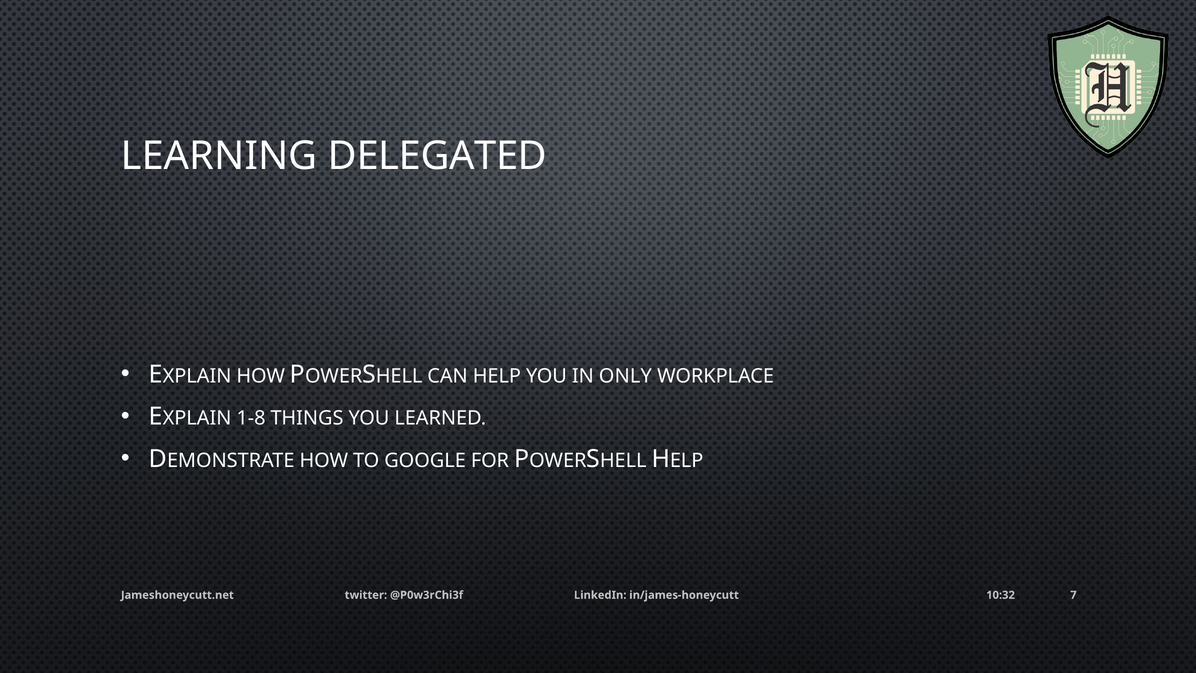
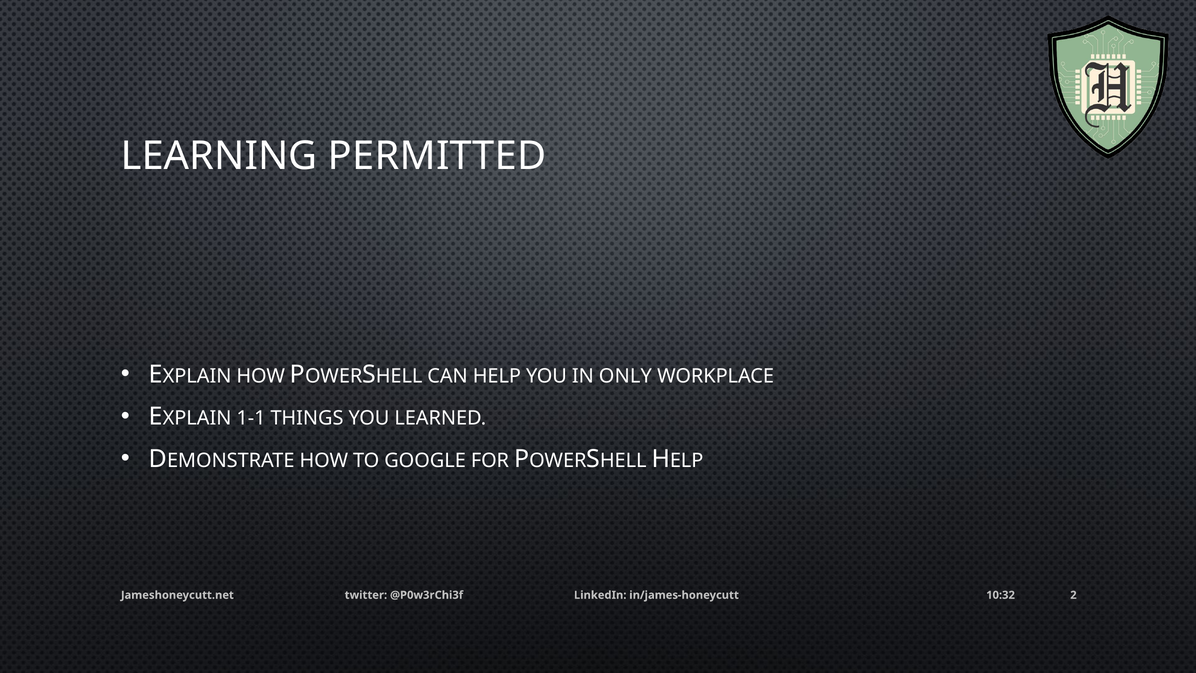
DELEGATED: DELEGATED -> PERMITTED
1-8: 1-8 -> 1-1
7: 7 -> 2
